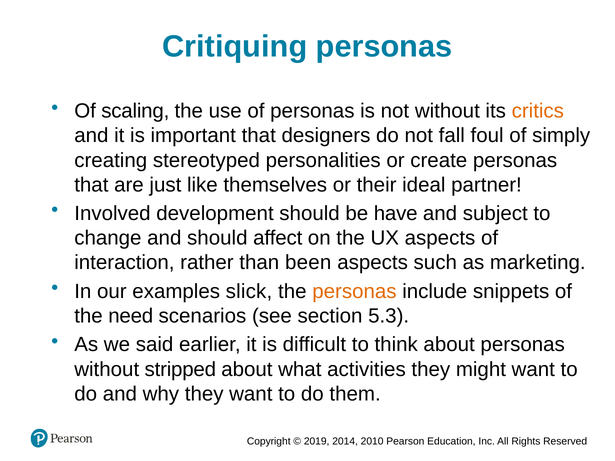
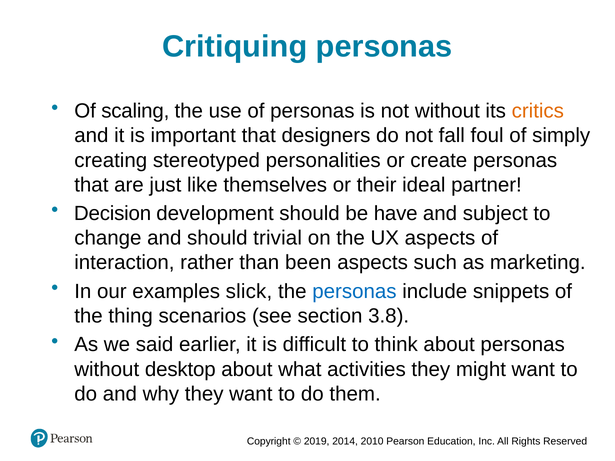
Involved: Involved -> Decision
affect: affect -> trivial
personas at (354, 292) colour: orange -> blue
need: need -> thing
5.3: 5.3 -> 3.8
stripped: stripped -> desktop
